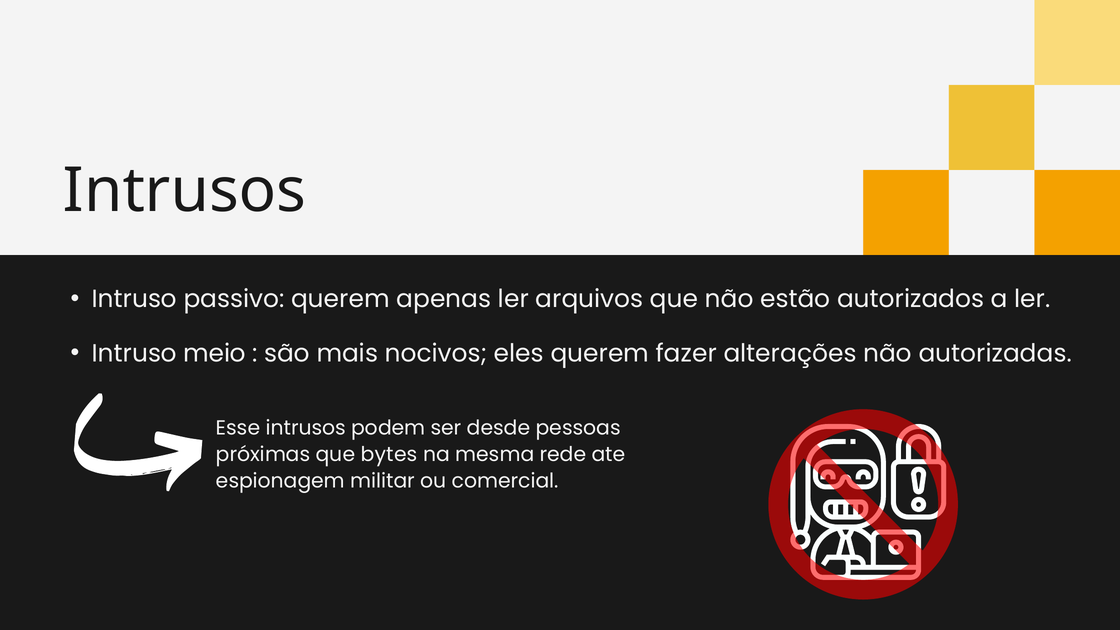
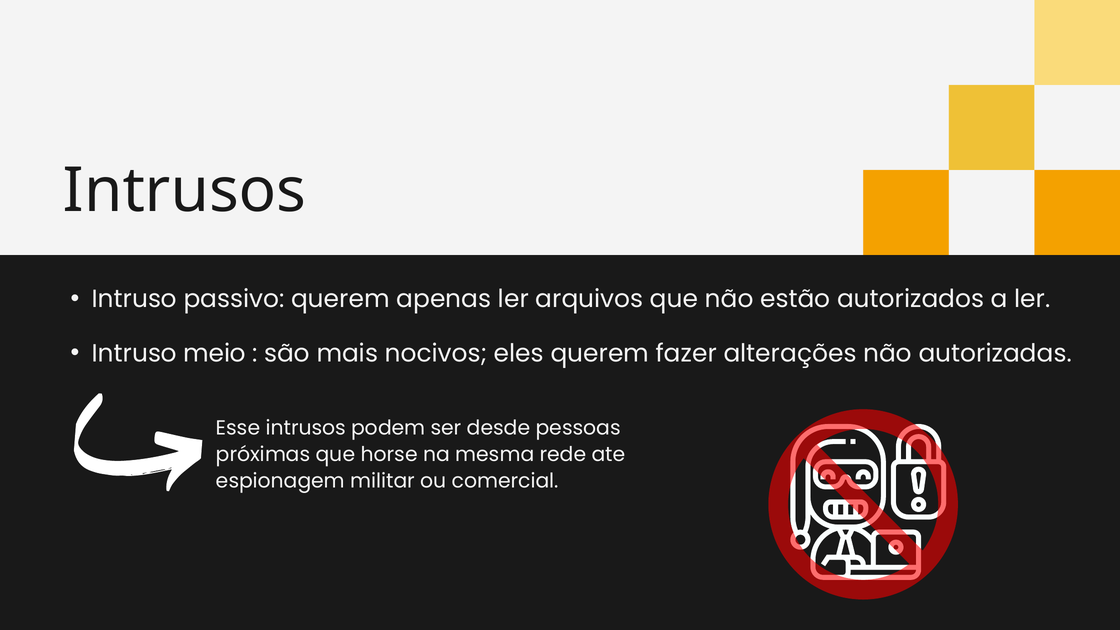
bytes: bytes -> horse
